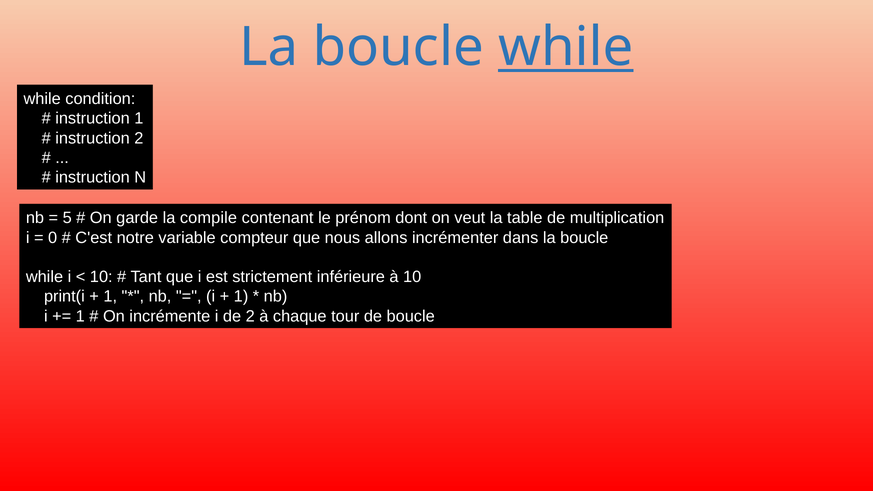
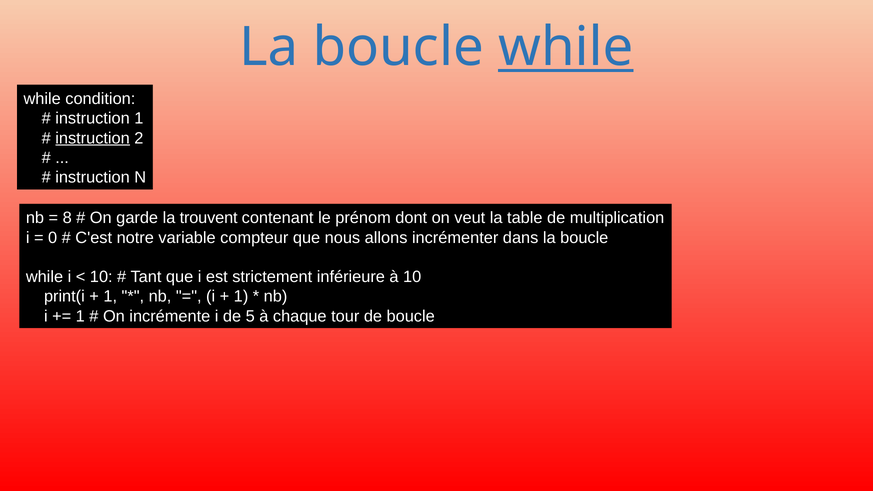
instruction at (93, 138) underline: none -> present
5: 5 -> 8
compile: compile -> trouvent
de 2: 2 -> 5
